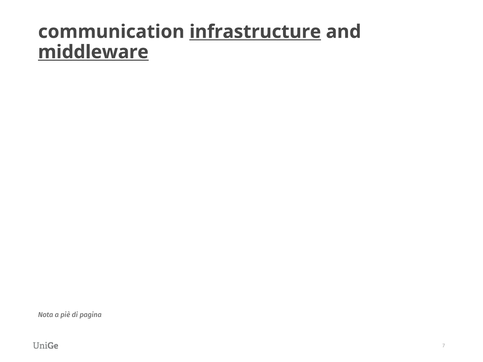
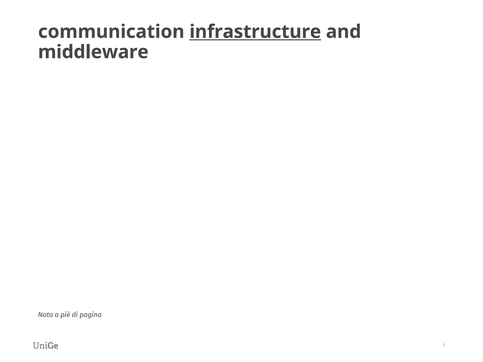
middleware underline: present -> none
